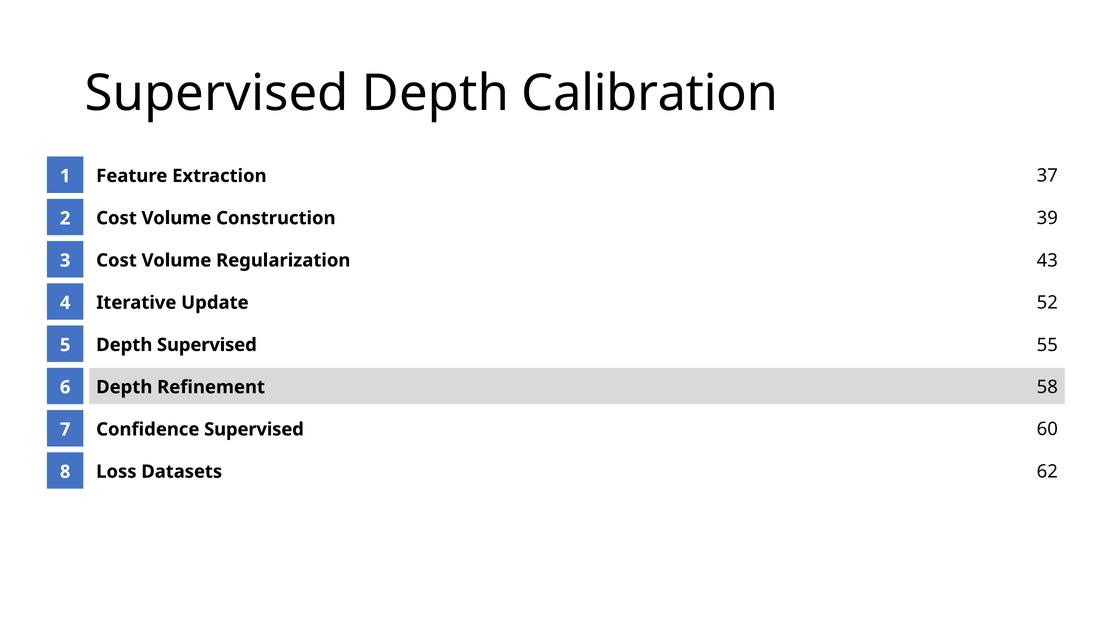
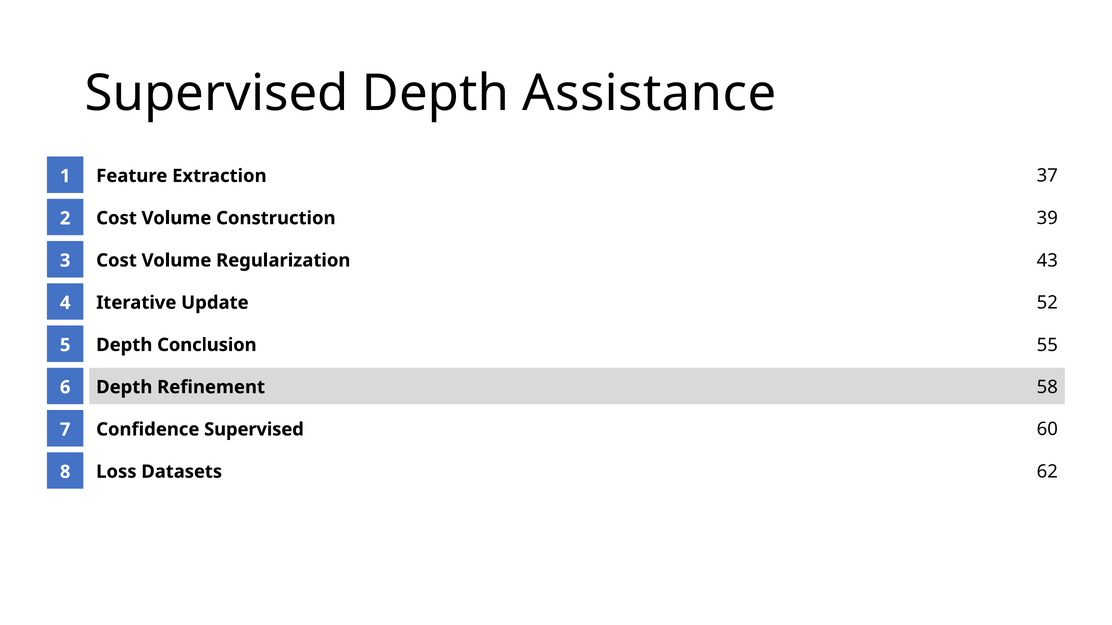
Calibration: Calibration -> Assistance
Depth Supervised: Supervised -> Conclusion
